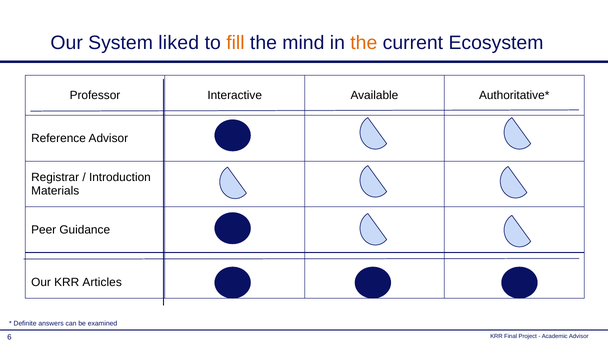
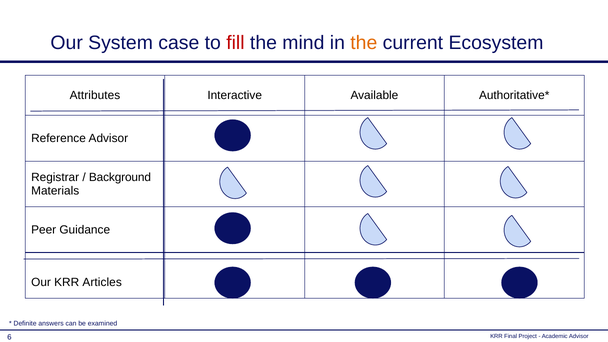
liked: liked -> case
fill colour: orange -> red
Professor: Professor -> Attributes
Introduction: Introduction -> Background
